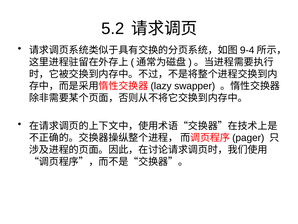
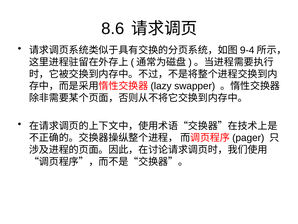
5.2: 5.2 -> 8.6
